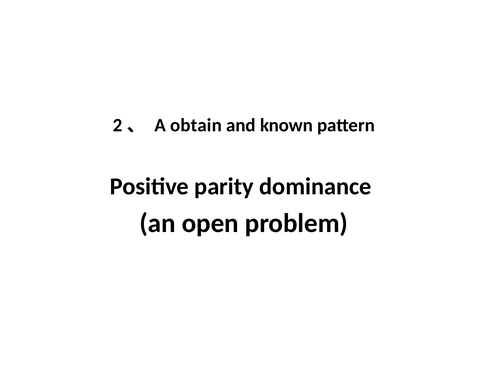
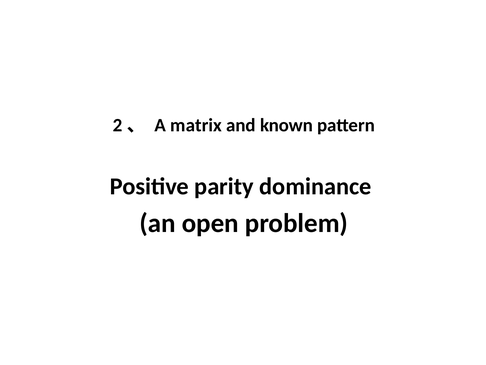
obtain: obtain -> matrix
